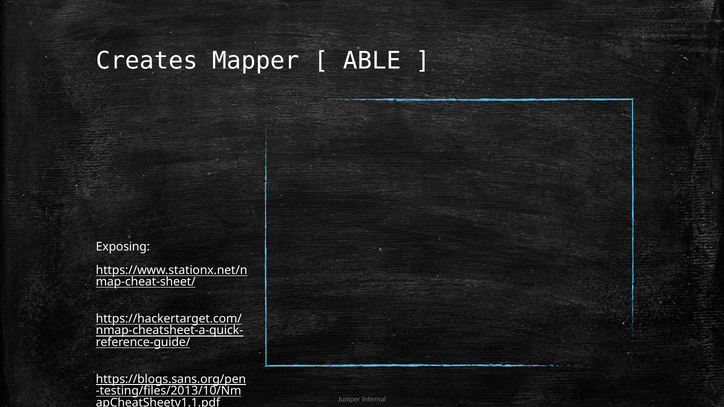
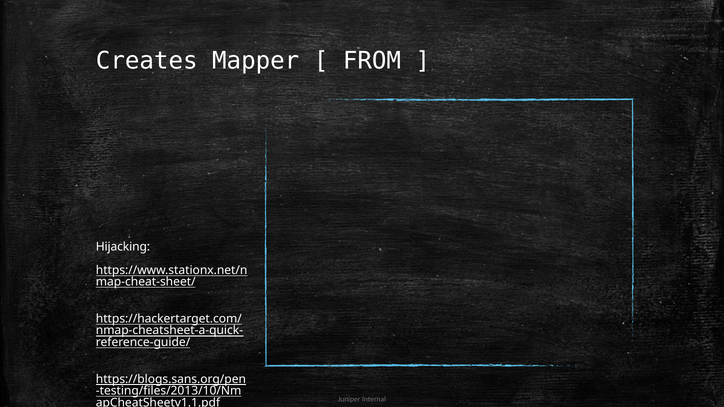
ABLE: ABLE -> FROM
Exposing: Exposing -> Hijacking
